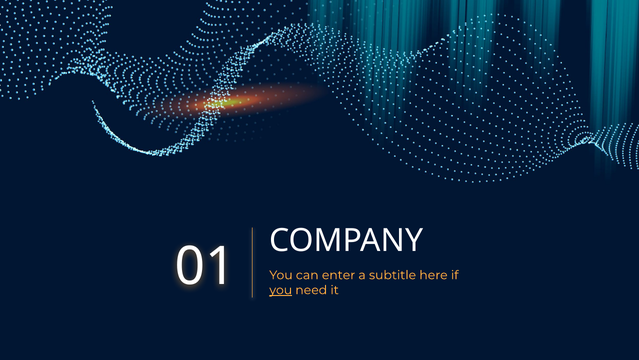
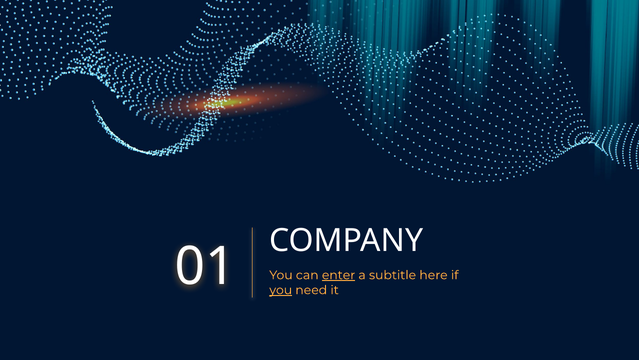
enter underline: none -> present
